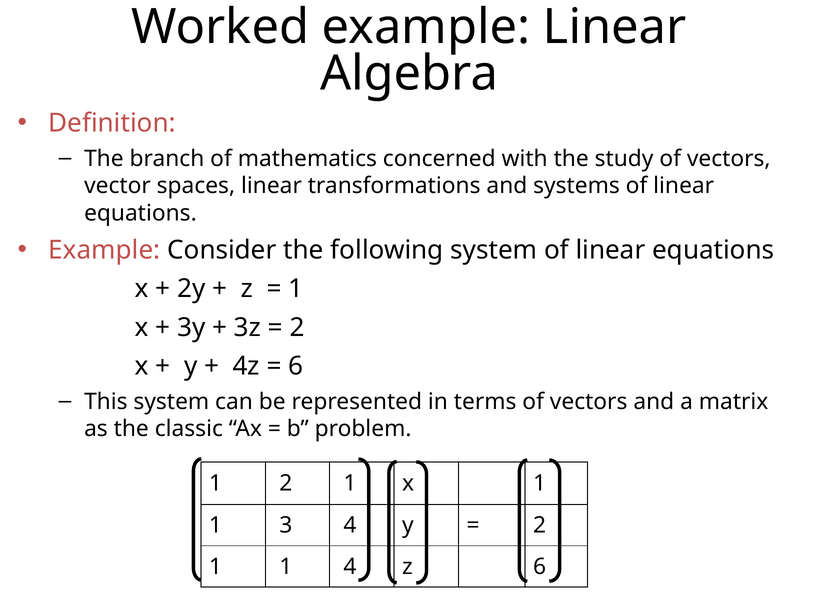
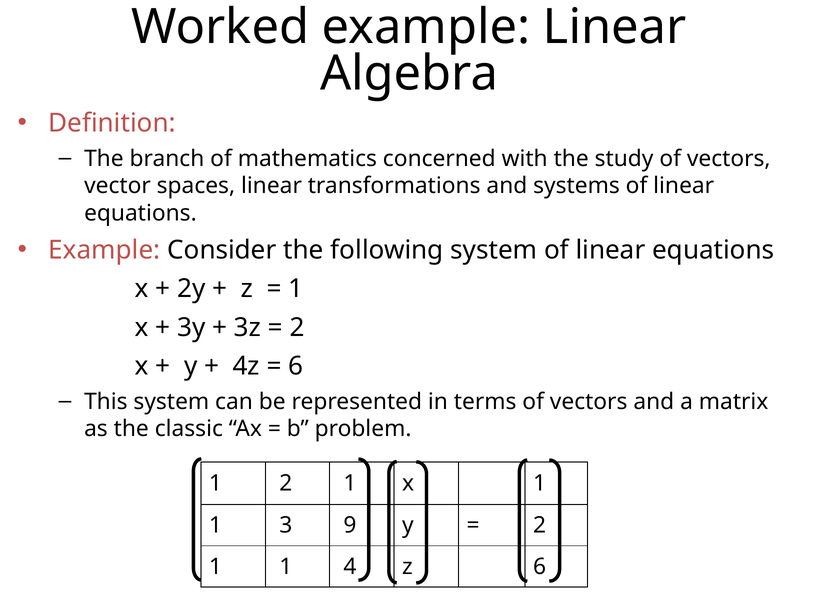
3 4: 4 -> 9
